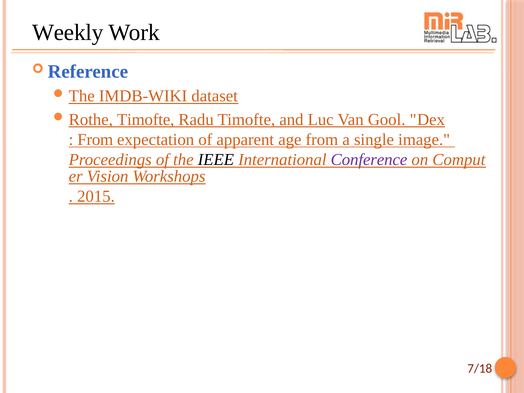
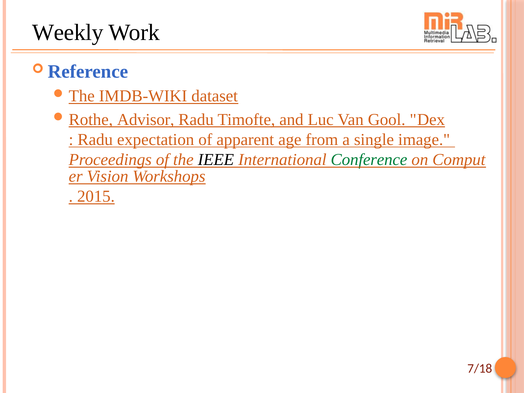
Timofte at (146, 119): Timofte -> Advisor
From at (95, 140): From -> Radu
Conference colour: purple -> green
